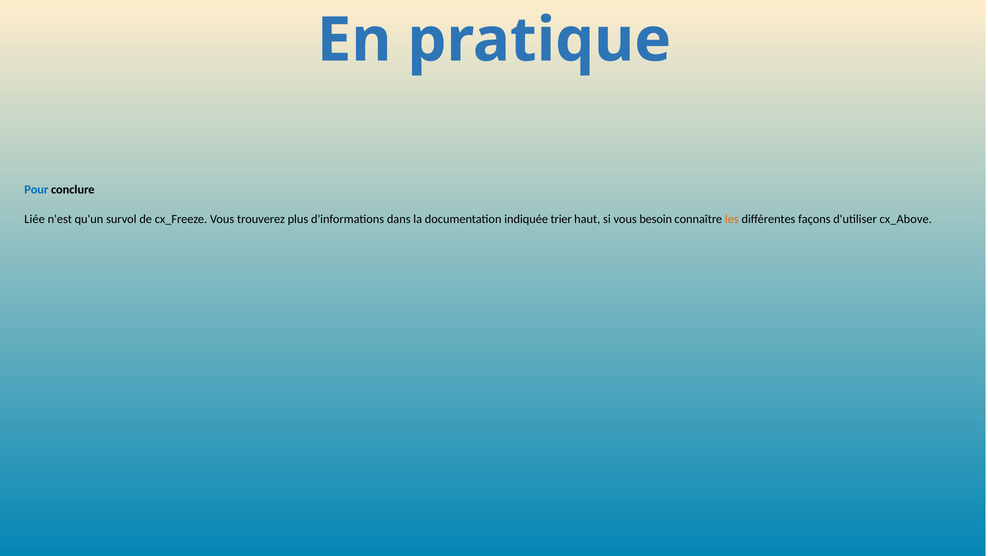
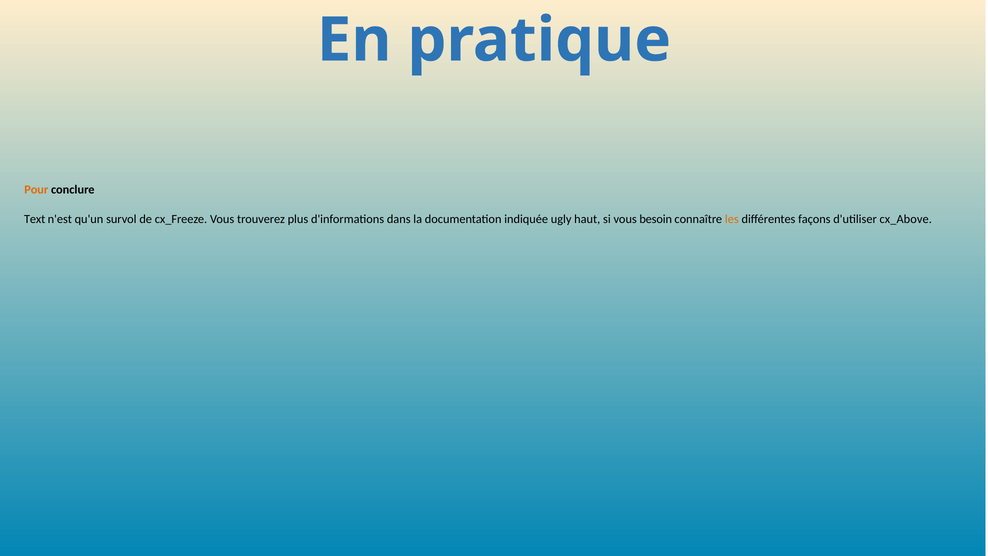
Pour colour: blue -> orange
Liée: Liée -> Text
trier: trier -> ugly
